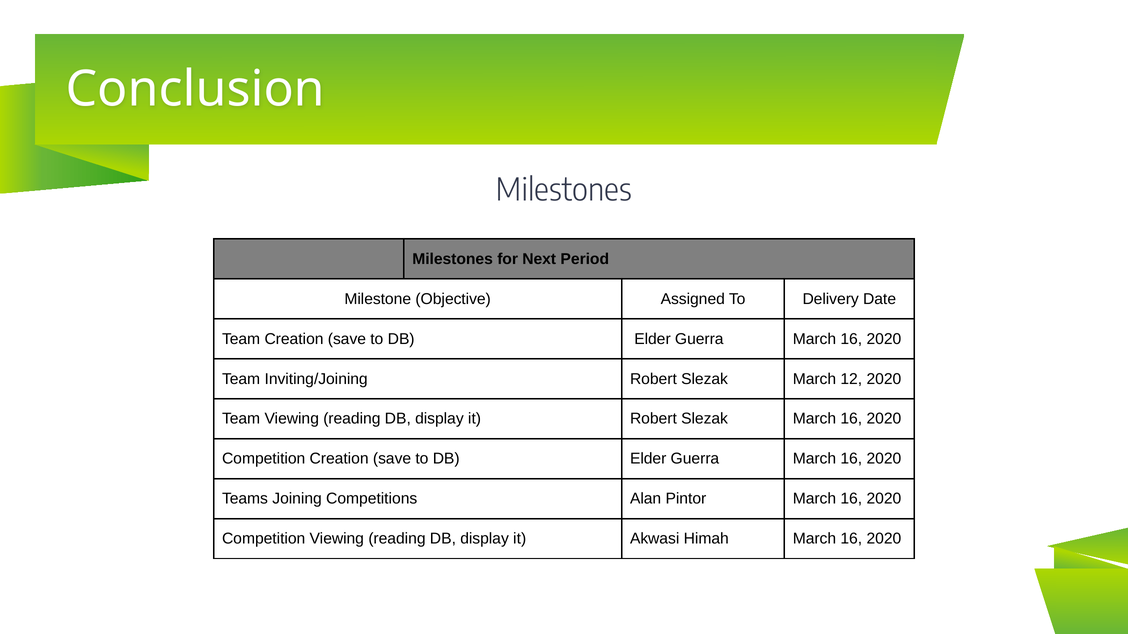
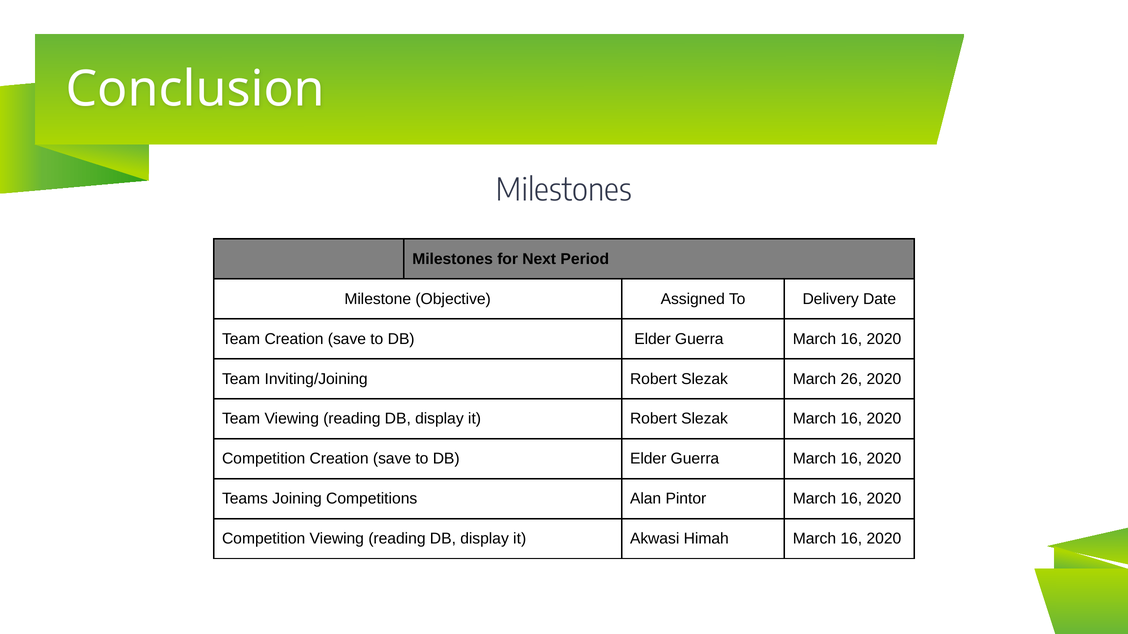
12: 12 -> 26
